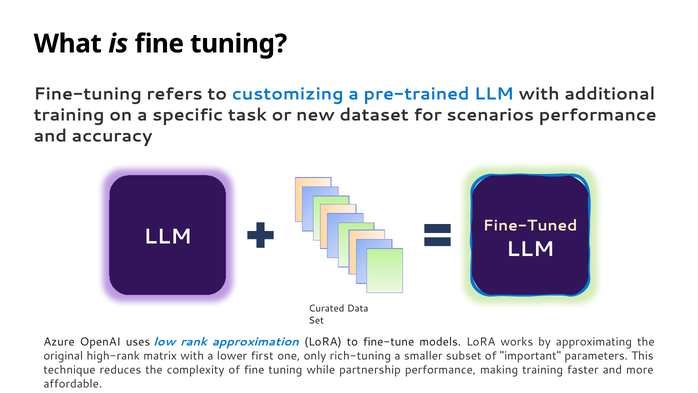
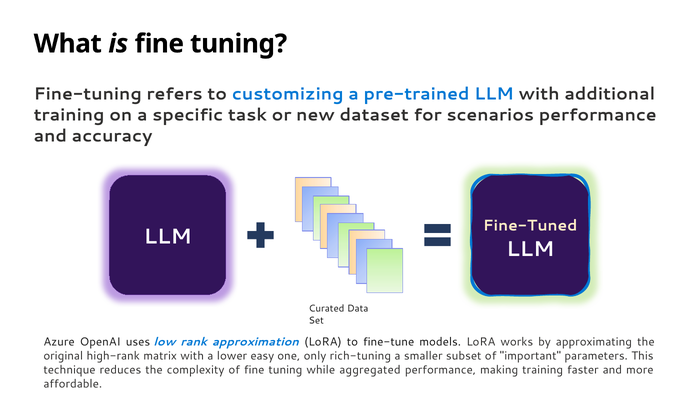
first: first -> easy
partnership: partnership -> aggregated
